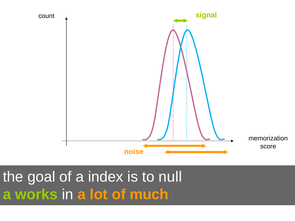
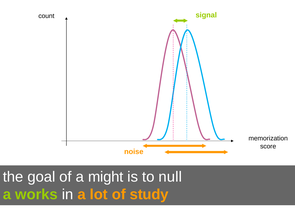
index: index -> might
much: much -> study
